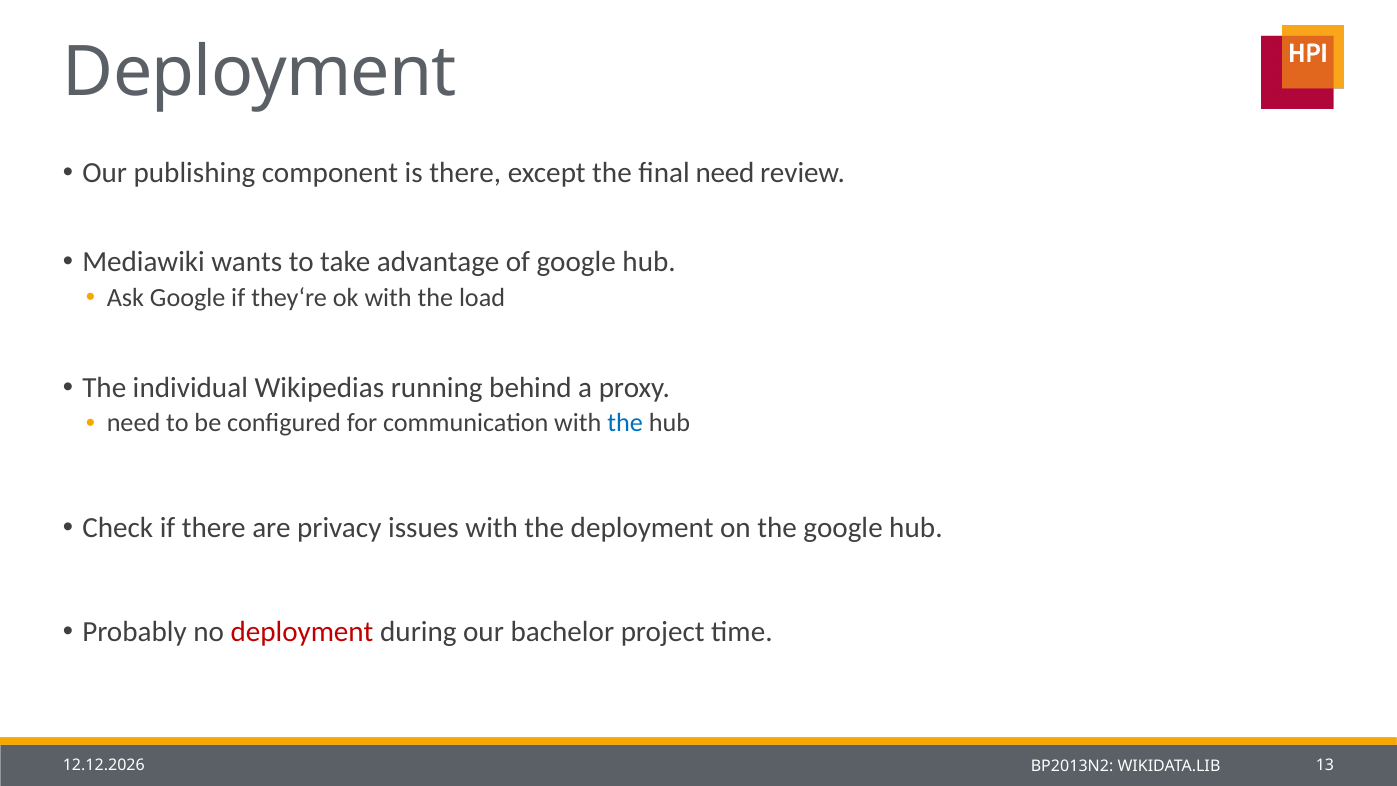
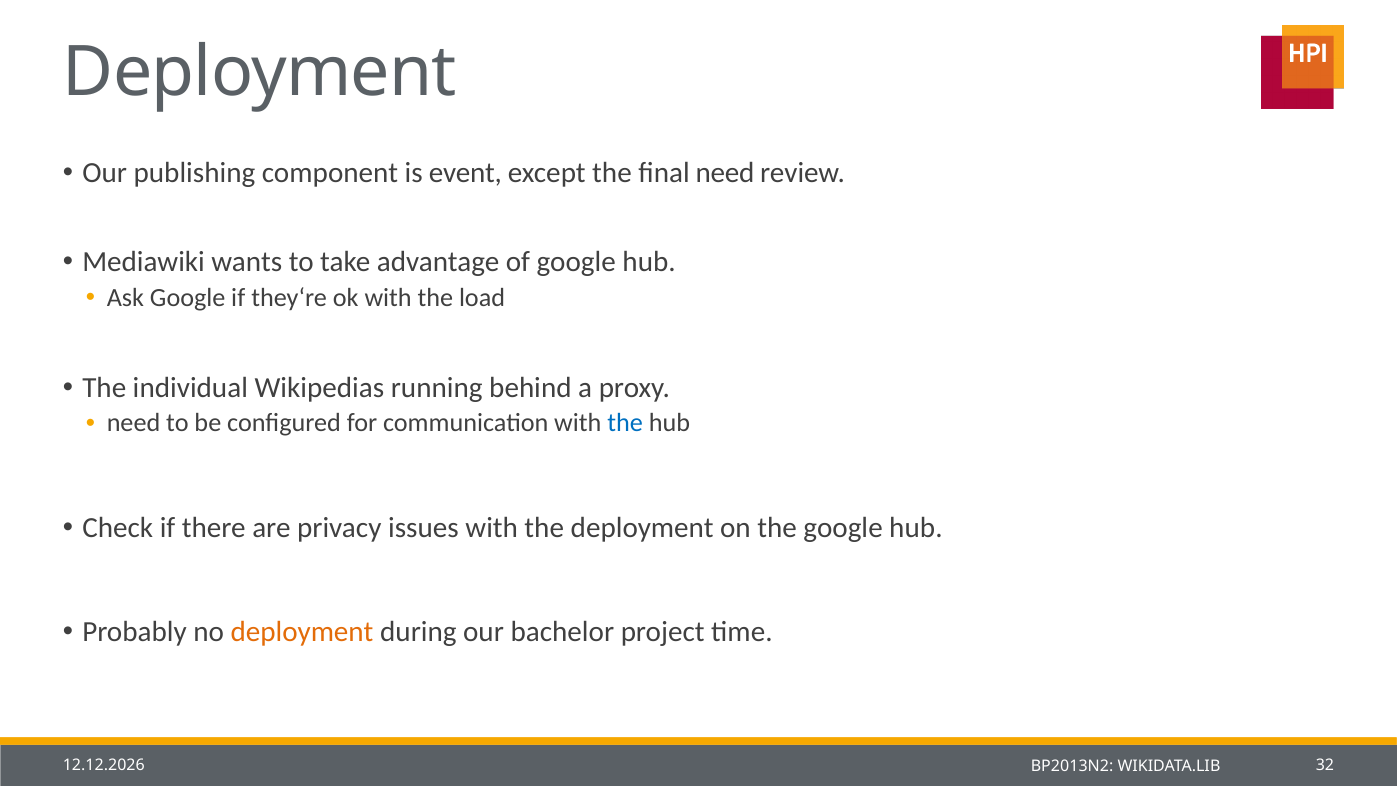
is there: there -> event
deployment at (302, 632) colour: red -> orange
13: 13 -> 32
